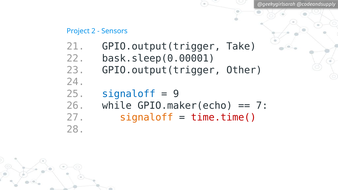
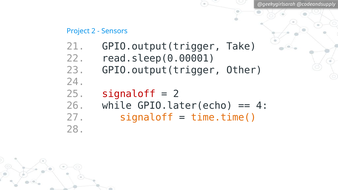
bask.sleep(0.00001: bask.sleep(0.00001 -> read.sleep(0.00001
signaloff at (129, 94) colour: blue -> red
9 at (176, 94): 9 -> 2
GPIO.maker(echo: GPIO.maker(echo -> GPIO.later(echo
7: 7 -> 4
time.time( colour: red -> orange
